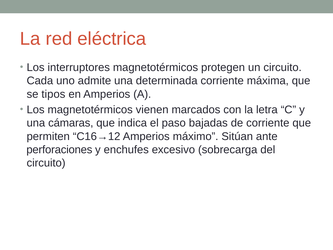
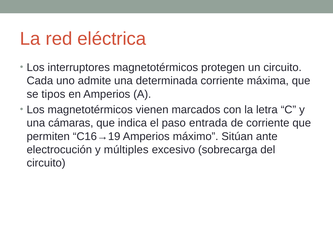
bajadas: bajadas -> entrada
C16→12: C16→12 -> C16→19
perforaciones: perforaciones -> electrocución
enchufes: enchufes -> múltiples
